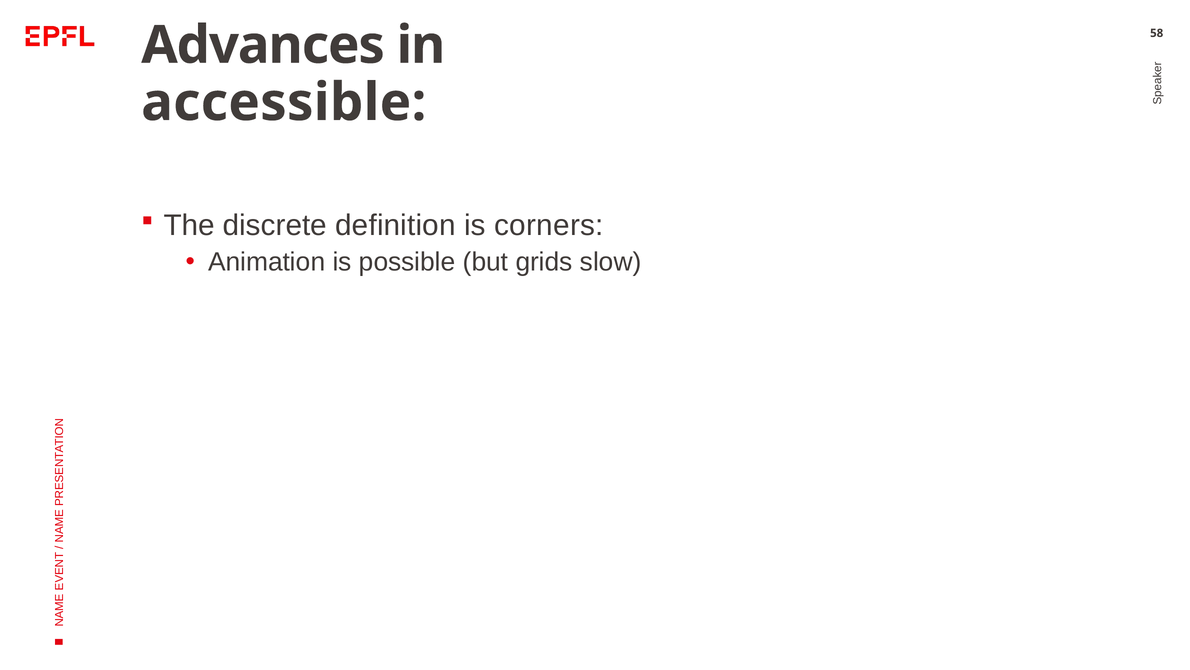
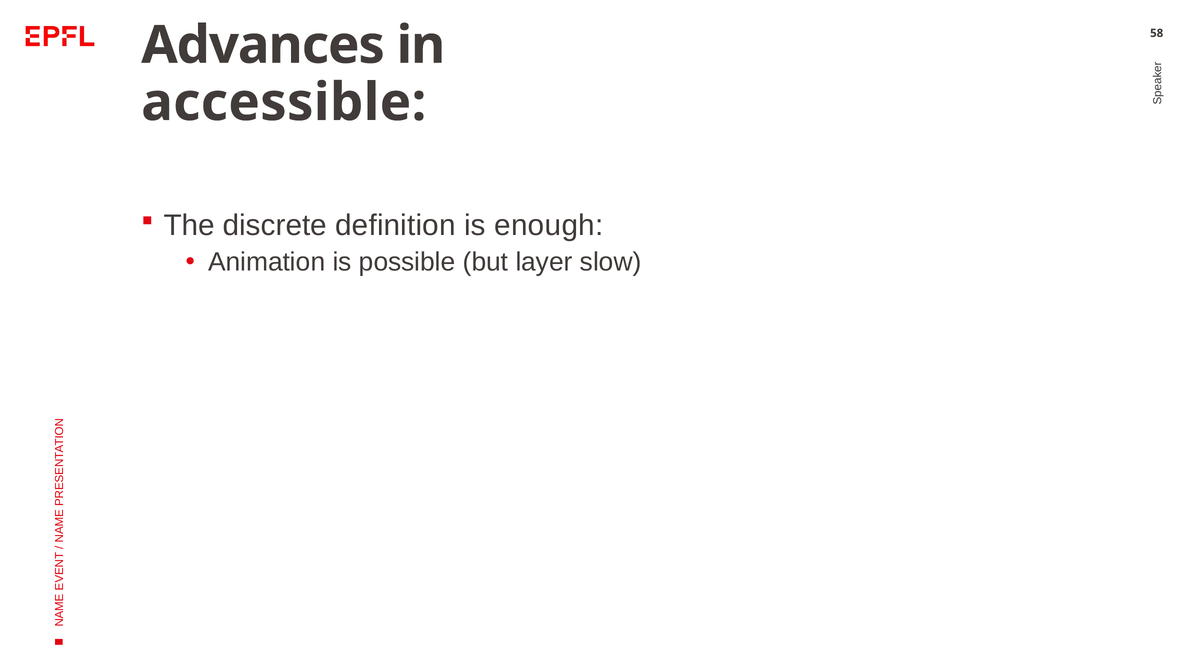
corners: corners -> enough
grids: grids -> layer
